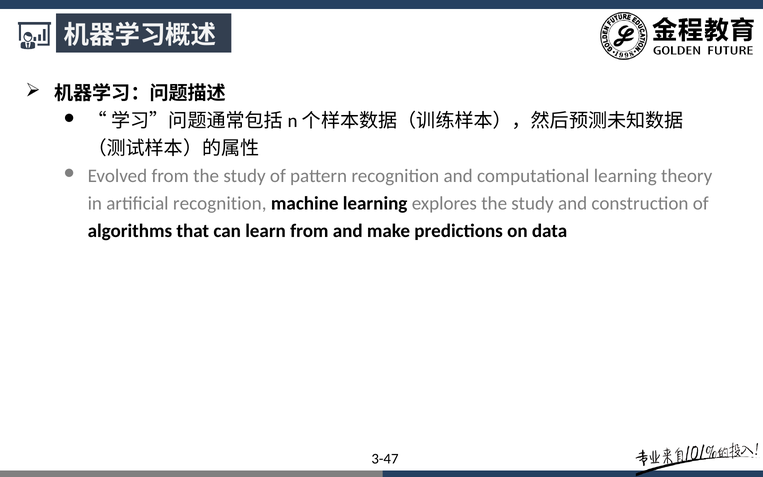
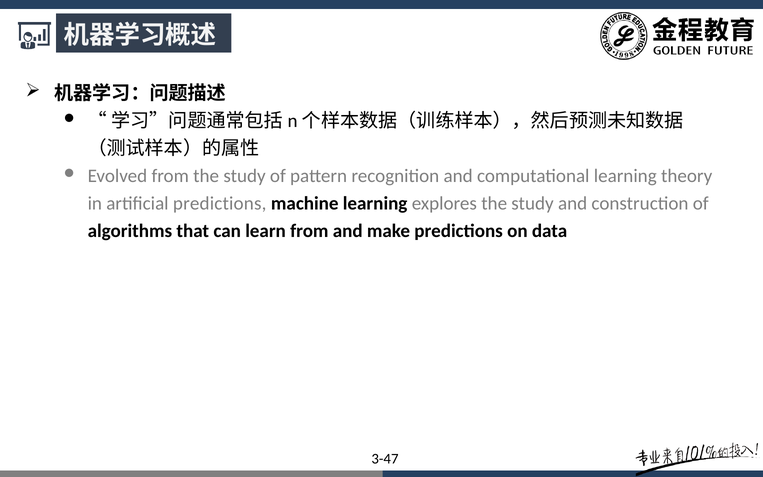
artificial recognition: recognition -> predictions
